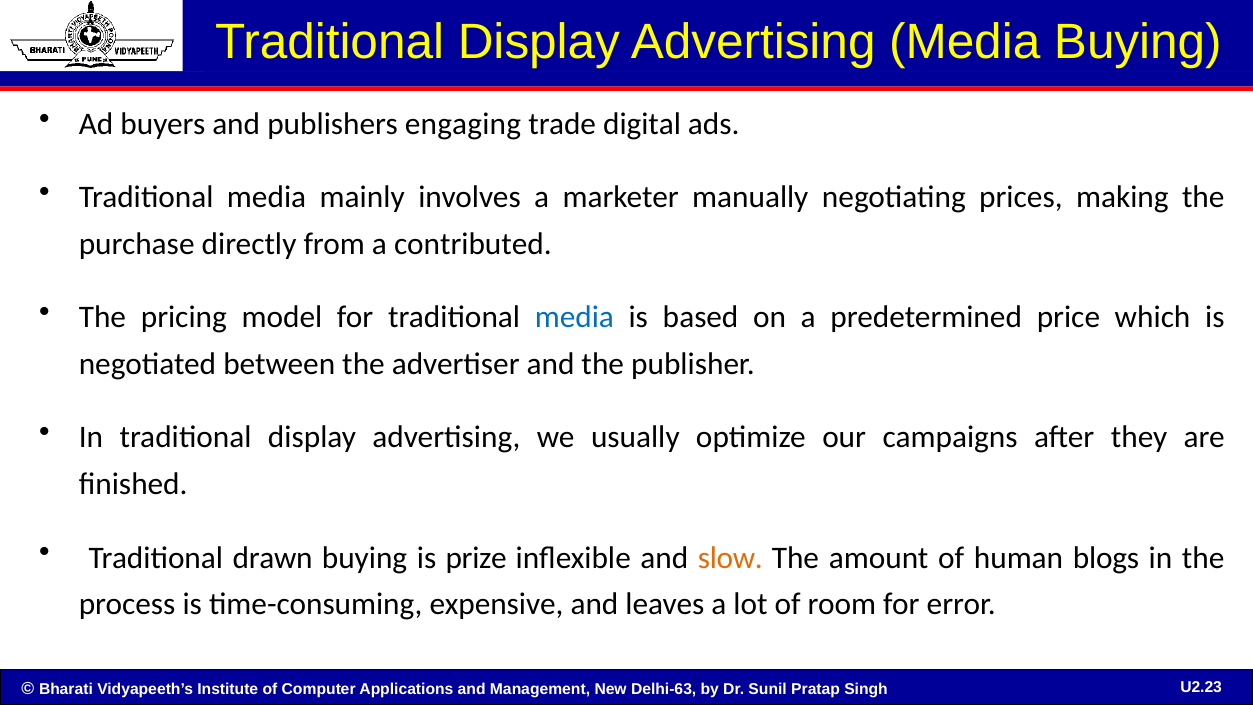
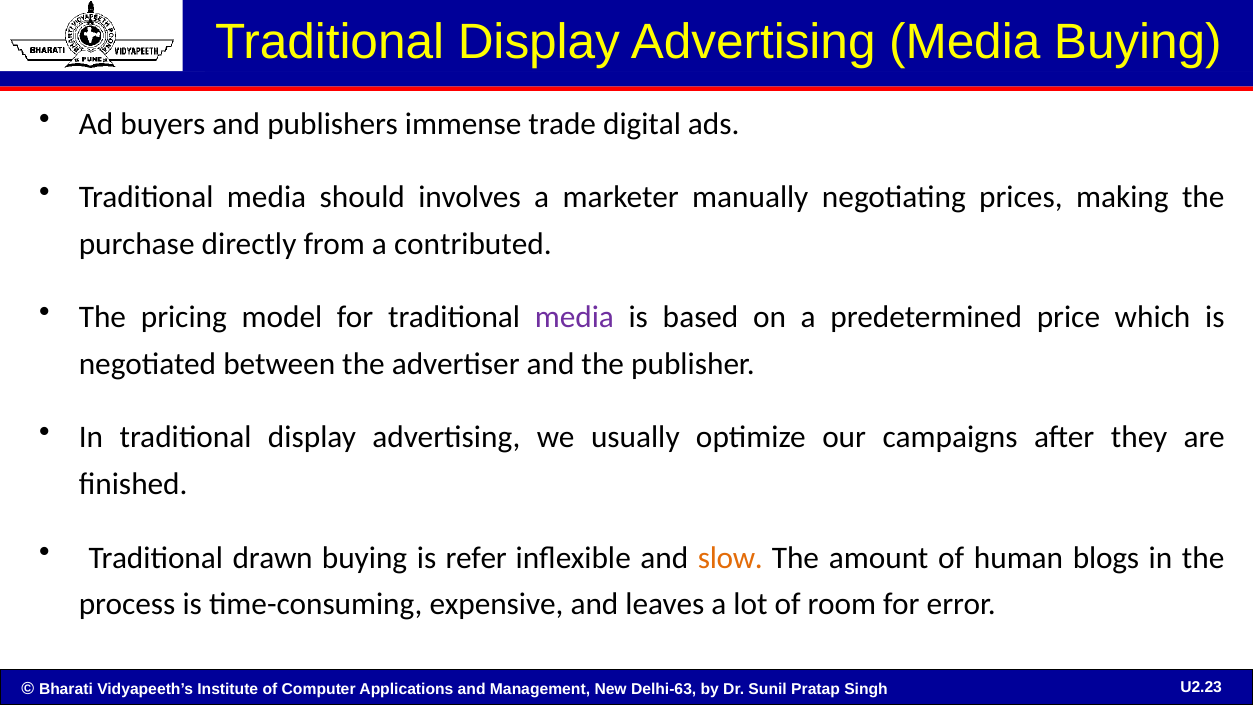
engaging: engaging -> immense
mainly: mainly -> should
media at (574, 318) colour: blue -> purple
prize: prize -> refer
